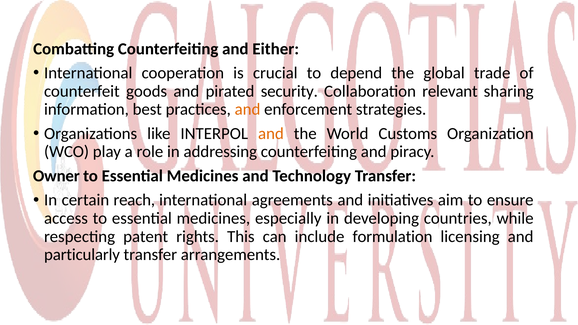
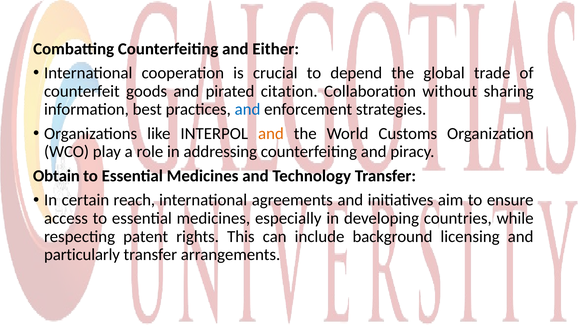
security: security -> citation
relevant: relevant -> without
and at (248, 109) colour: orange -> blue
Owner: Owner -> Obtain
formulation: formulation -> background
